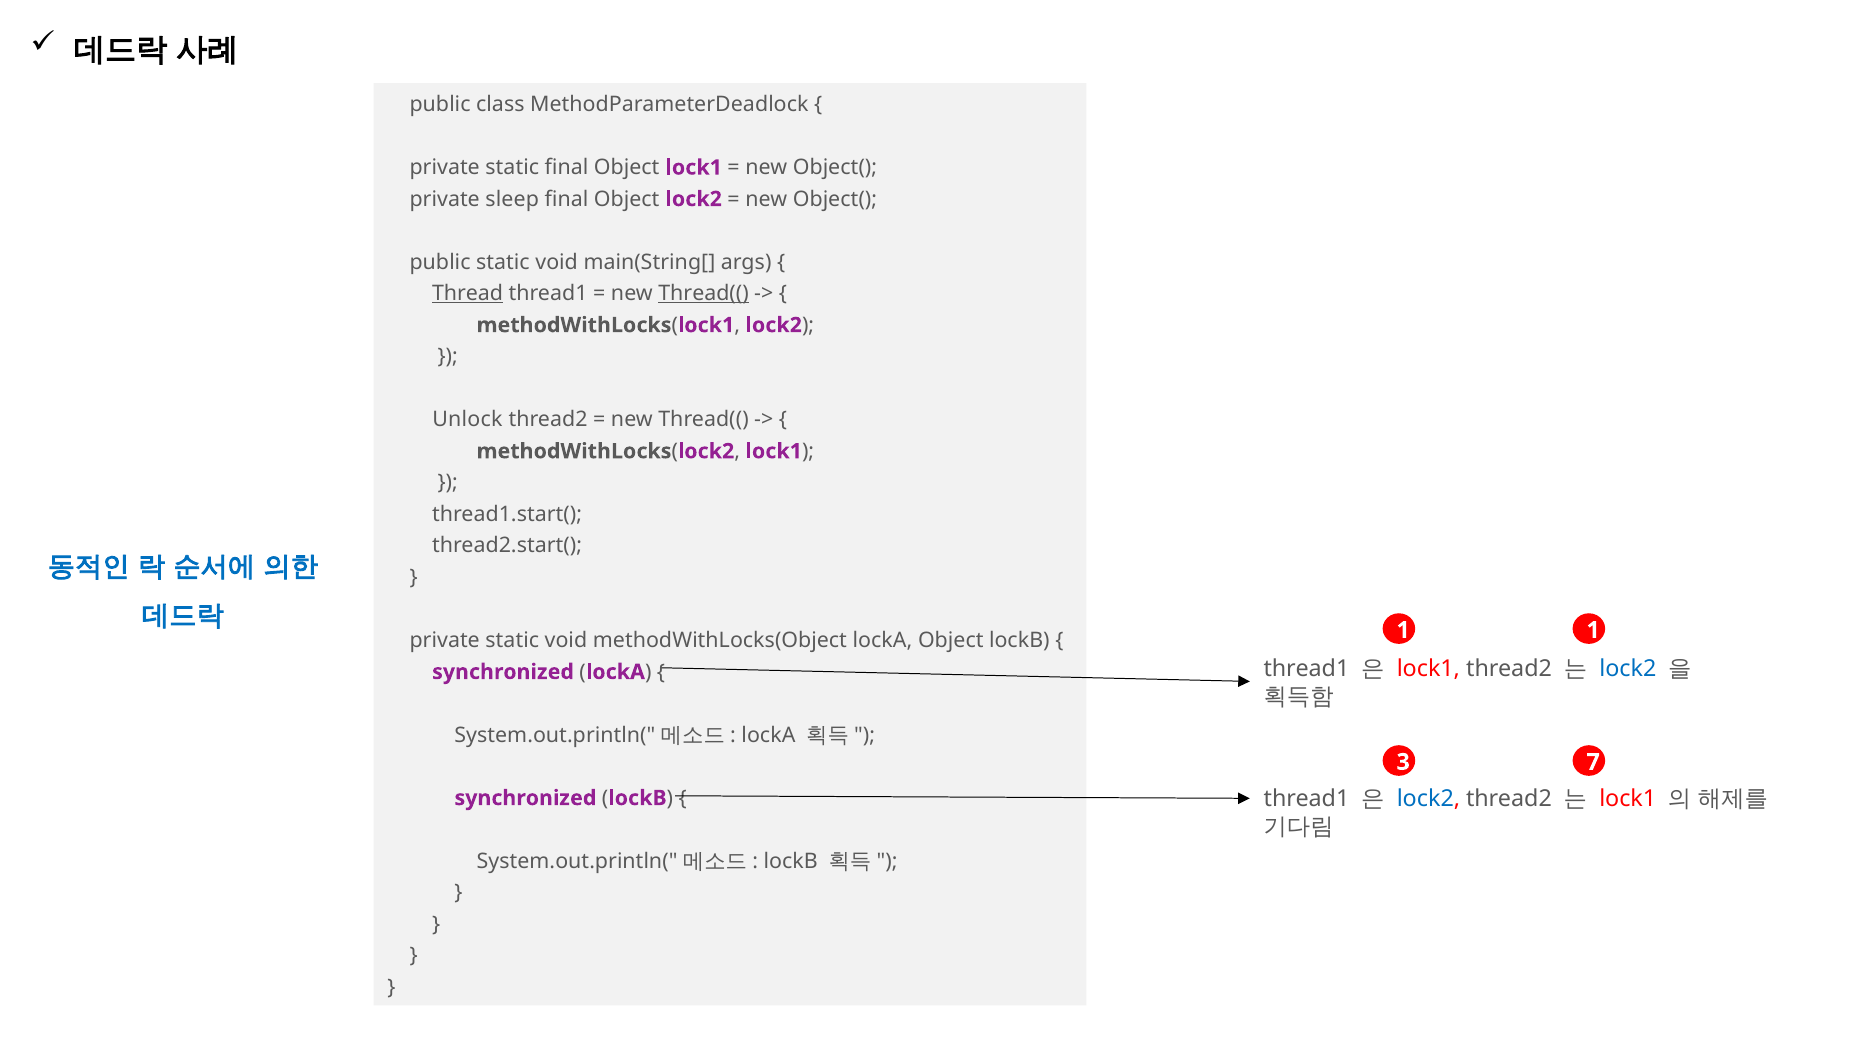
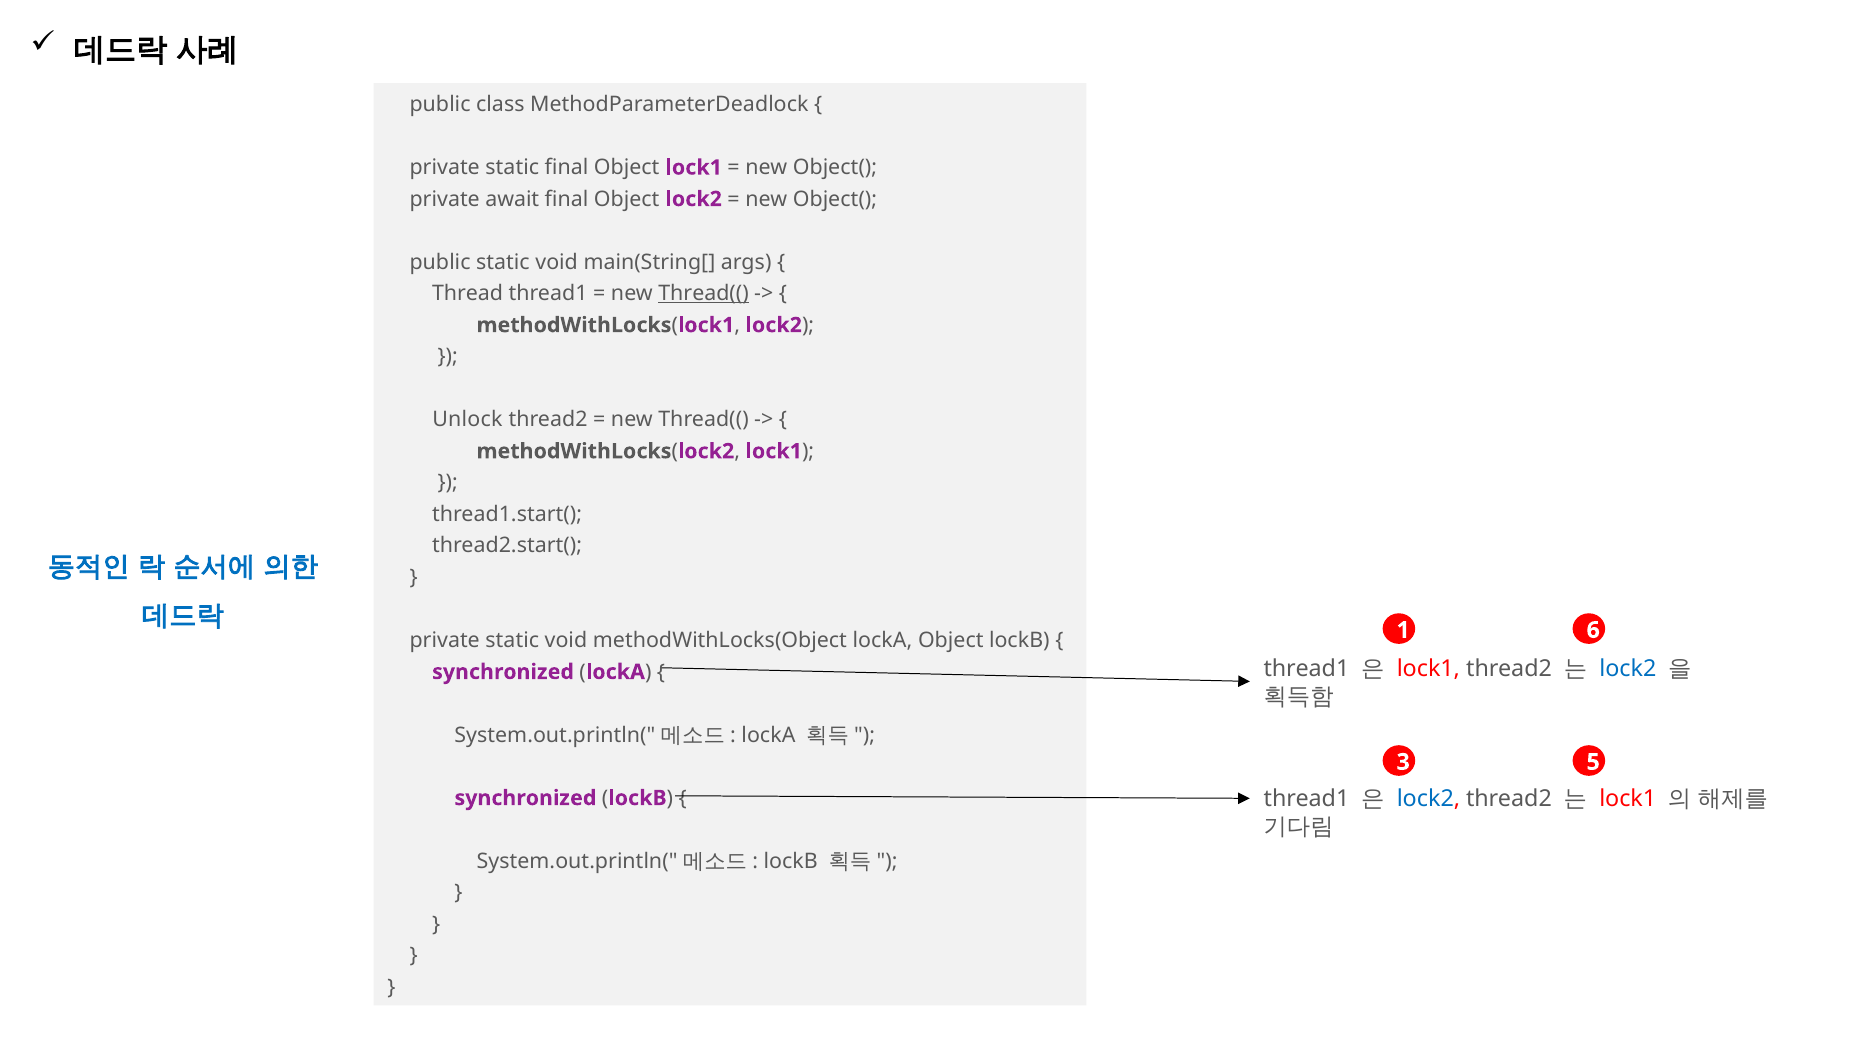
sleep: sleep -> await
Thread underline: present -> none
1 1: 1 -> 6
7: 7 -> 5
